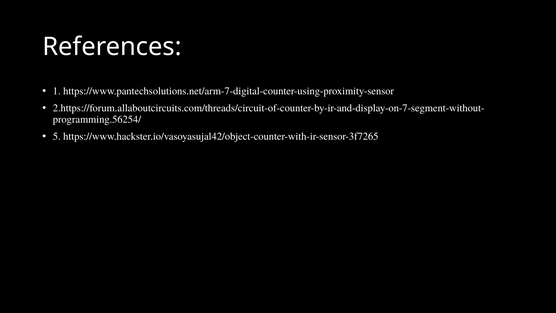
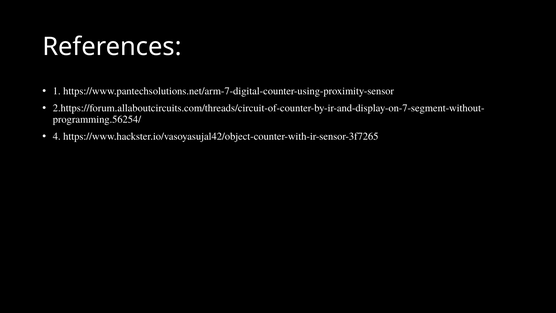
5: 5 -> 4
